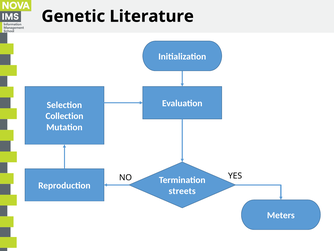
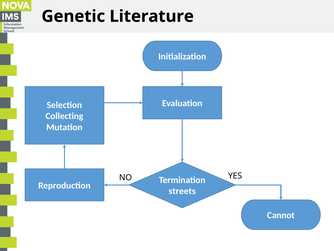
Collection: Collection -> Collecting
Meters: Meters -> Cannot
